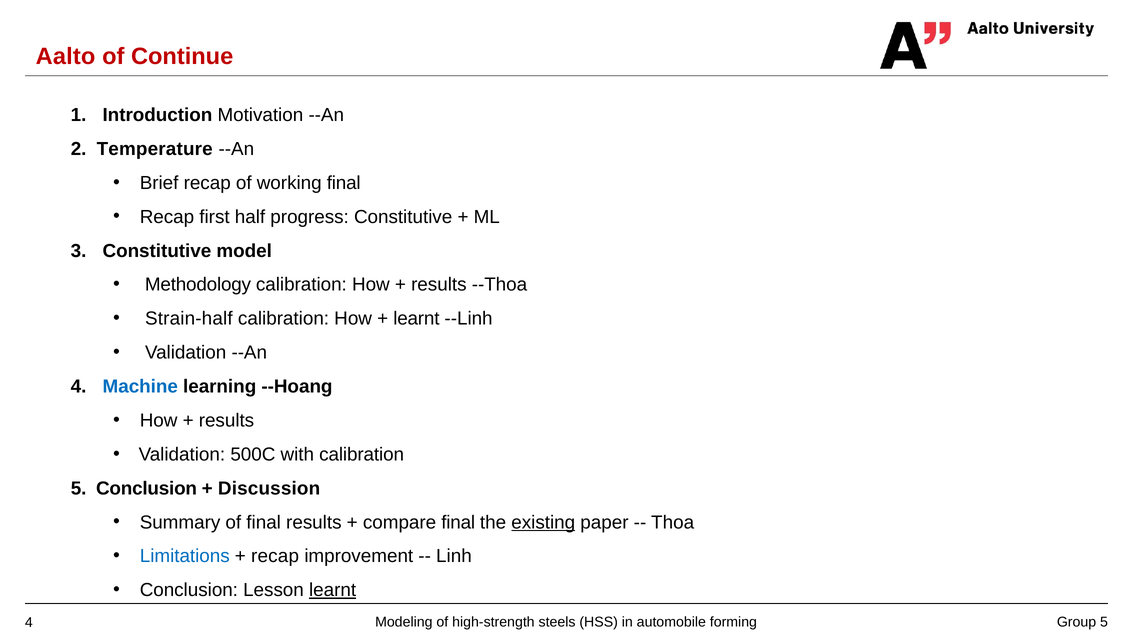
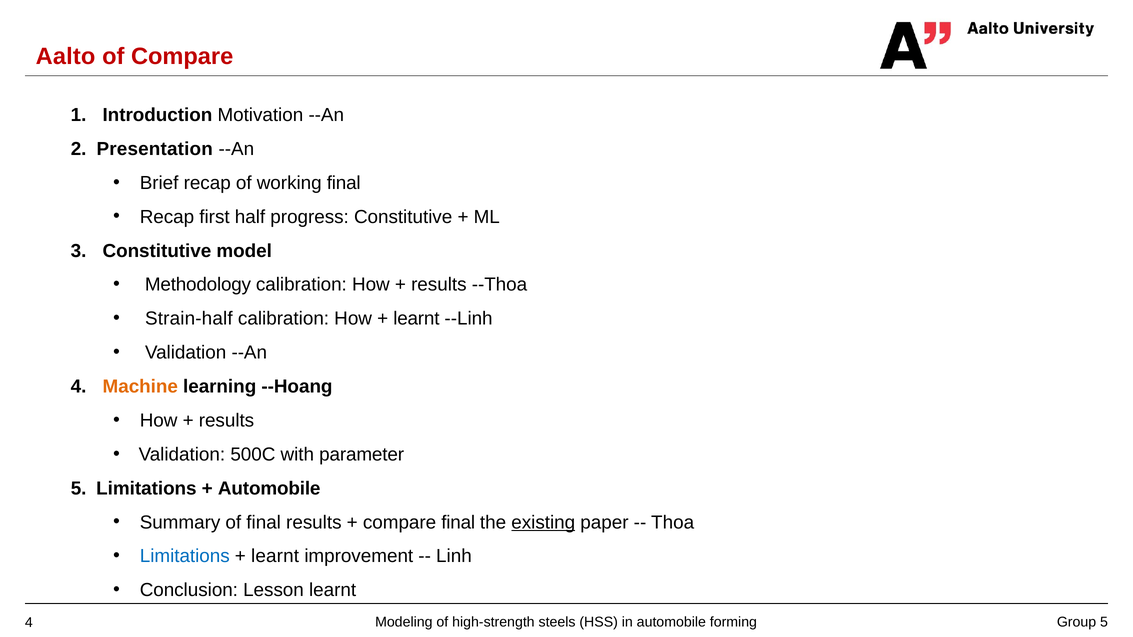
of Continue: Continue -> Compare
Temperature: Temperature -> Presentation
Machine colour: blue -> orange
with calibration: calibration -> parameter
Conclusion at (147, 489): Conclusion -> Limitations
Discussion at (269, 489): Discussion -> Automobile
recap at (275, 557): recap -> learnt
learnt at (333, 590) underline: present -> none
